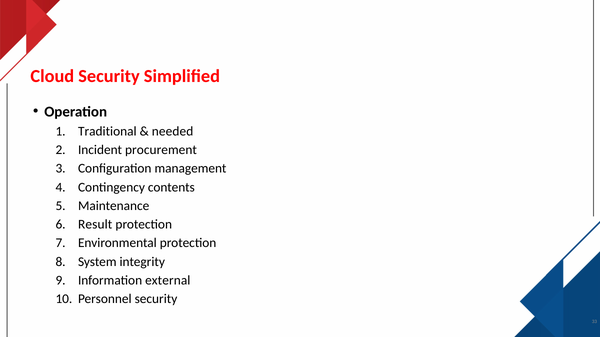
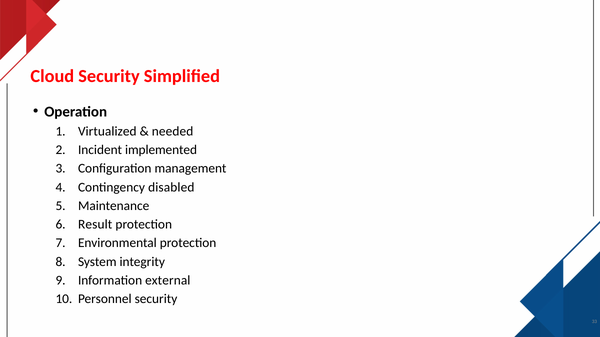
Traditional: Traditional -> Virtualized
procurement: procurement -> implemented
contents: contents -> disabled
